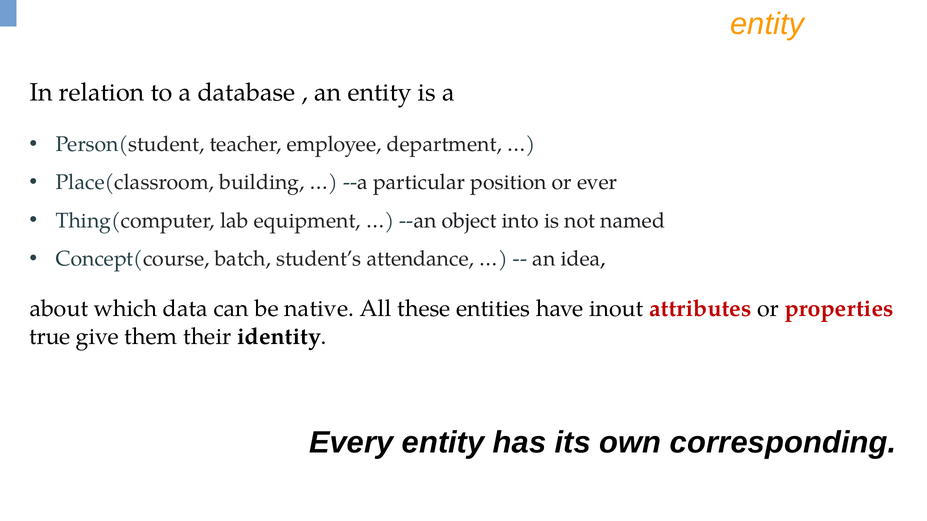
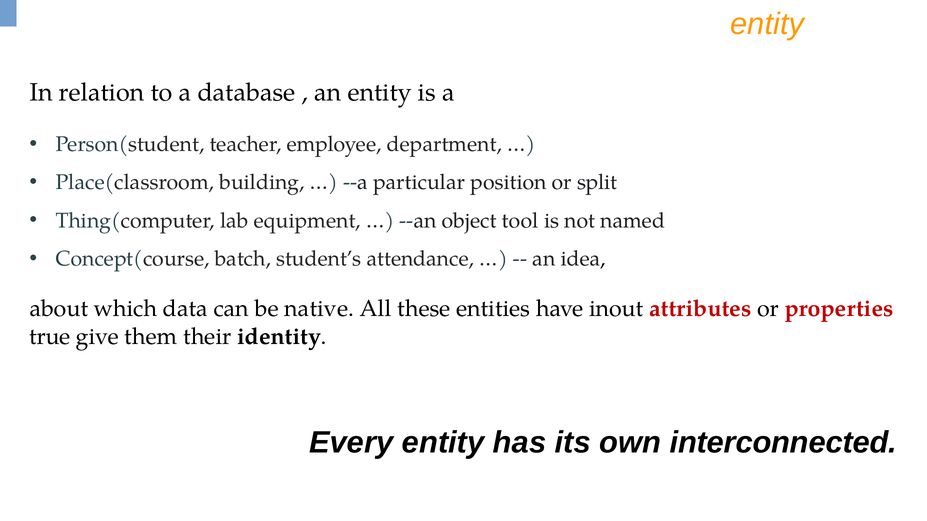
ever: ever -> split
into: into -> tool
corresponding: corresponding -> interconnected
